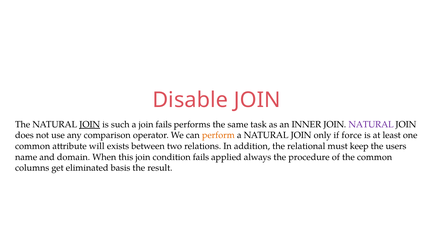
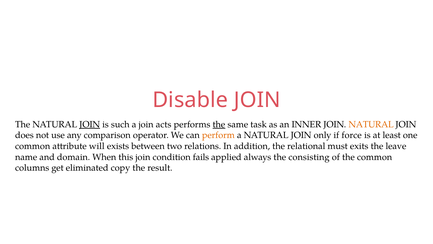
join fails: fails -> acts
the at (219, 124) underline: none -> present
NATURAL at (371, 124) colour: purple -> orange
keep: keep -> exits
users: users -> leave
procedure: procedure -> consisting
basis: basis -> copy
